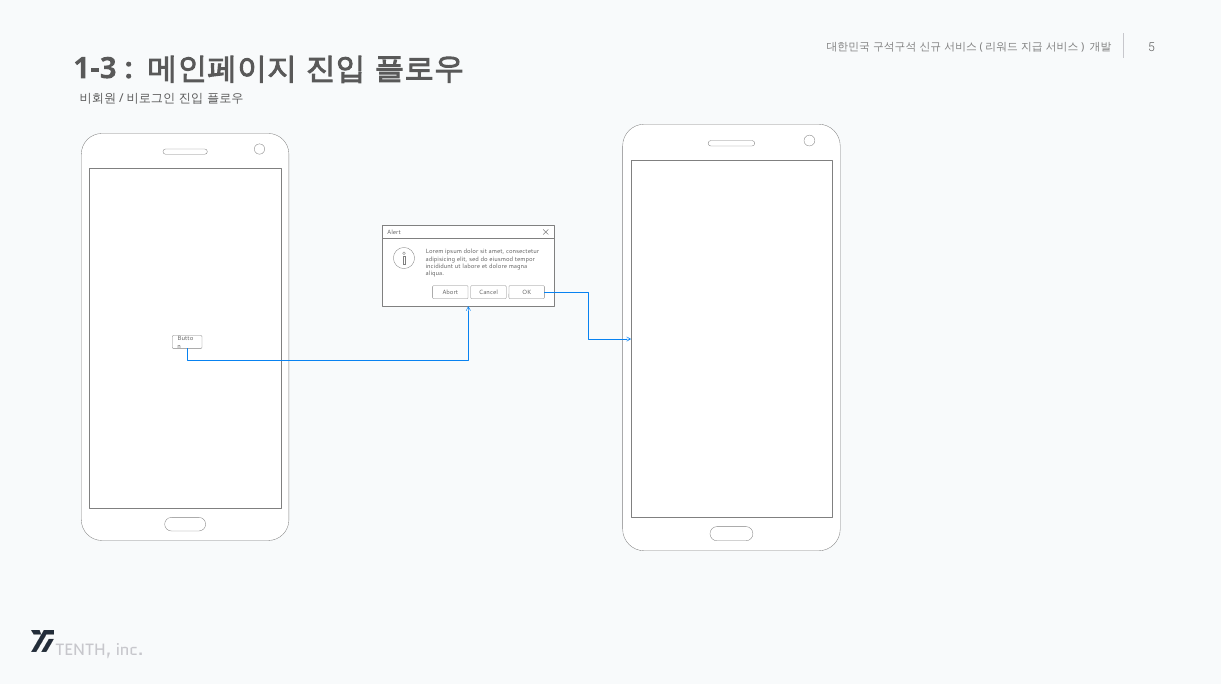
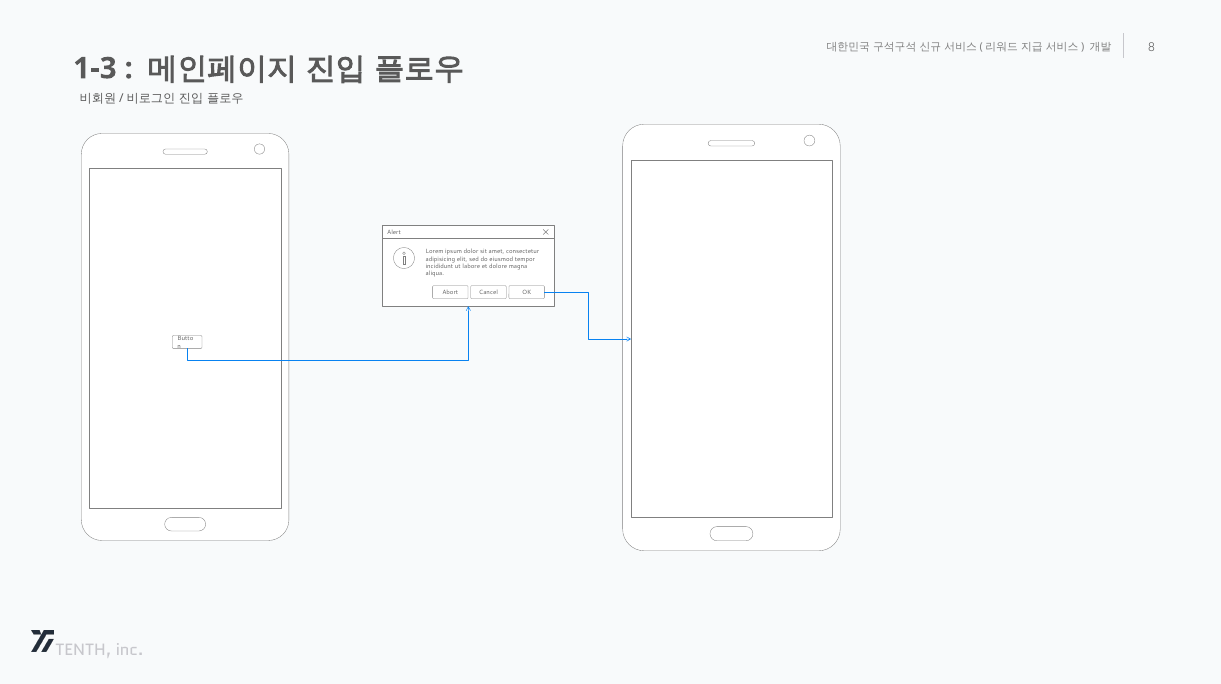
5: 5 -> 8
